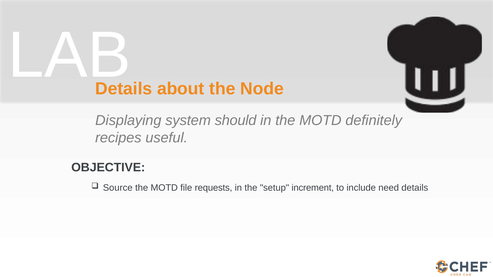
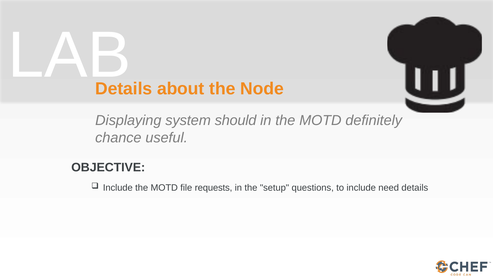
recipes: recipes -> chance
Source at (118, 188): Source -> Include
increment: increment -> questions
